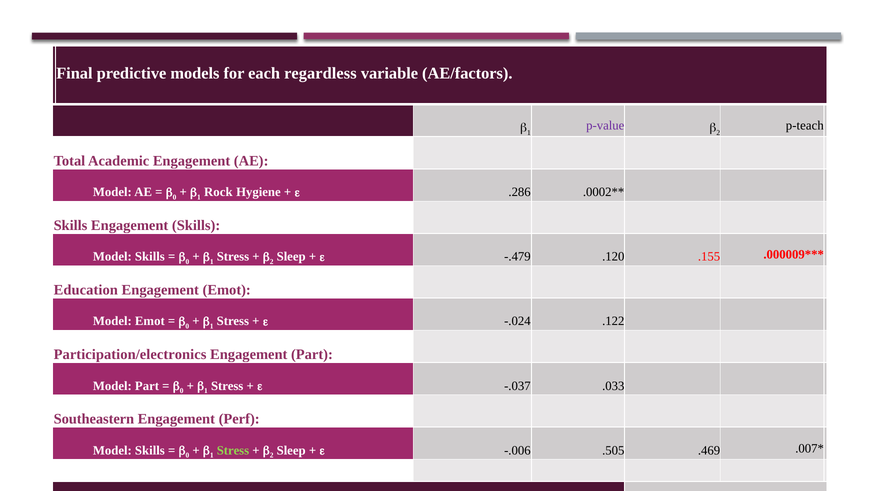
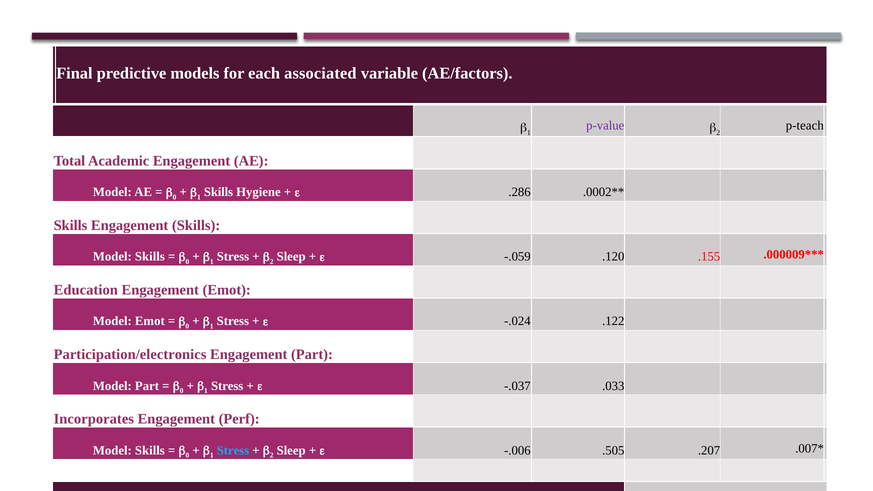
regardless: regardless -> associated
Rock at (218, 192): Rock -> Skills
-.479: -.479 -> -.059
Southeastern: Southeastern -> Incorporates
Stress at (233, 450) colour: light green -> light blue
.469: .469 -> .207
